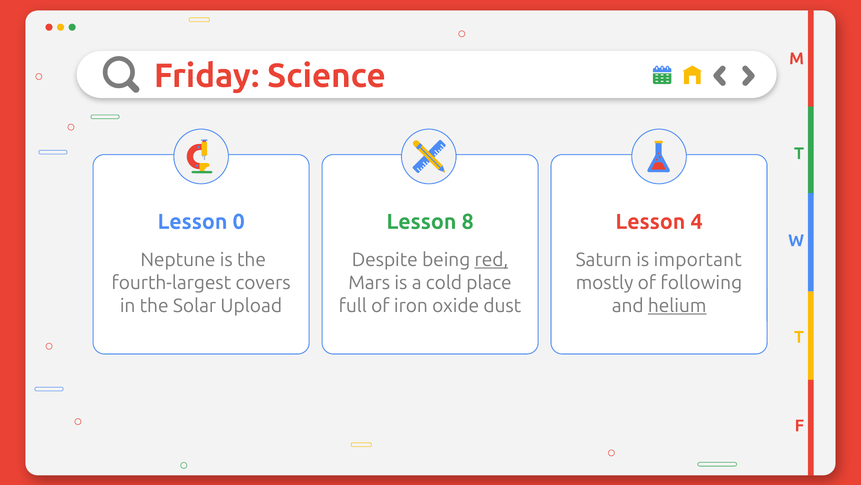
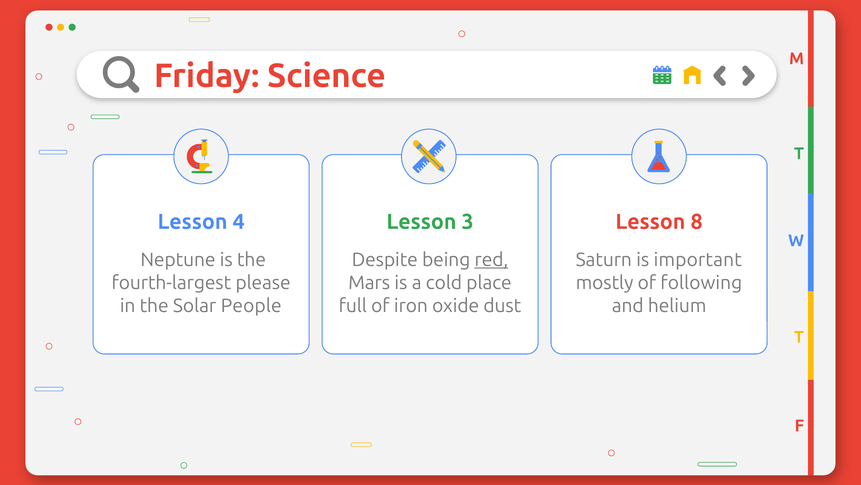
0: 0 -> 4
8: 8 -> 3
4: 4 -> 8
covers: covers -> please
Upload: Upload -> People
helium underline: present -> none
